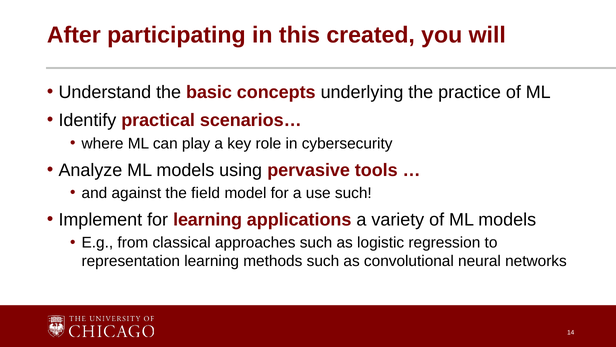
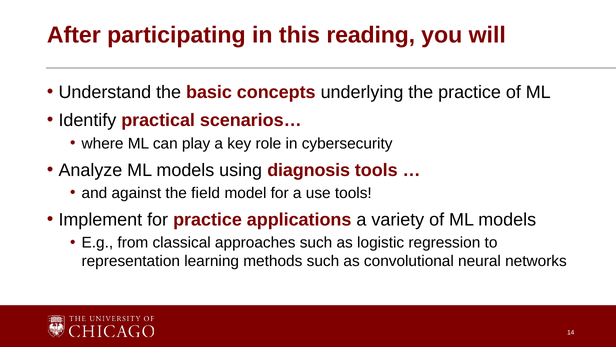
created: created -> reading
pervasive: pervasive -> diagnosis
use such: such -> tools
for learning: learning -> practice
